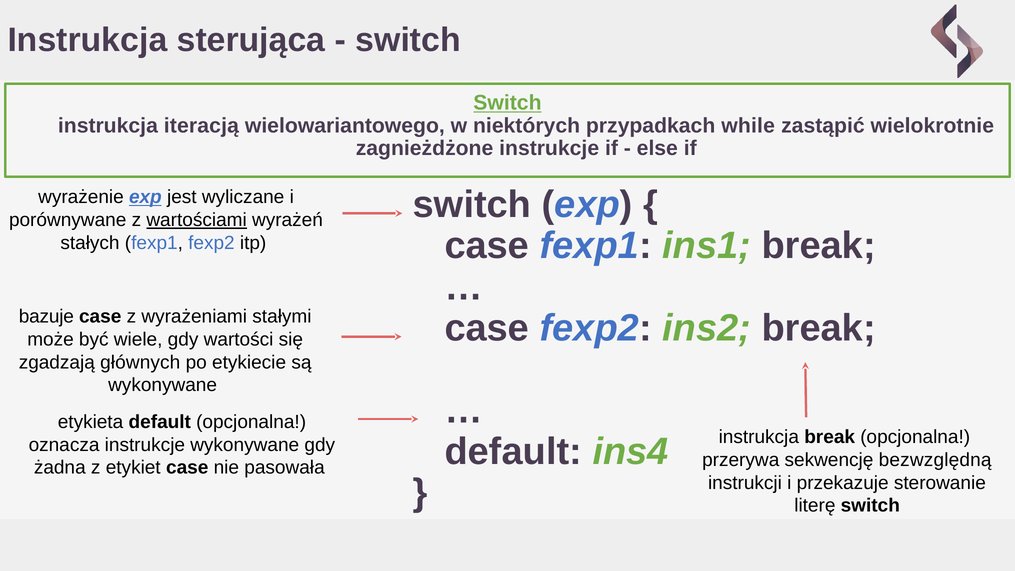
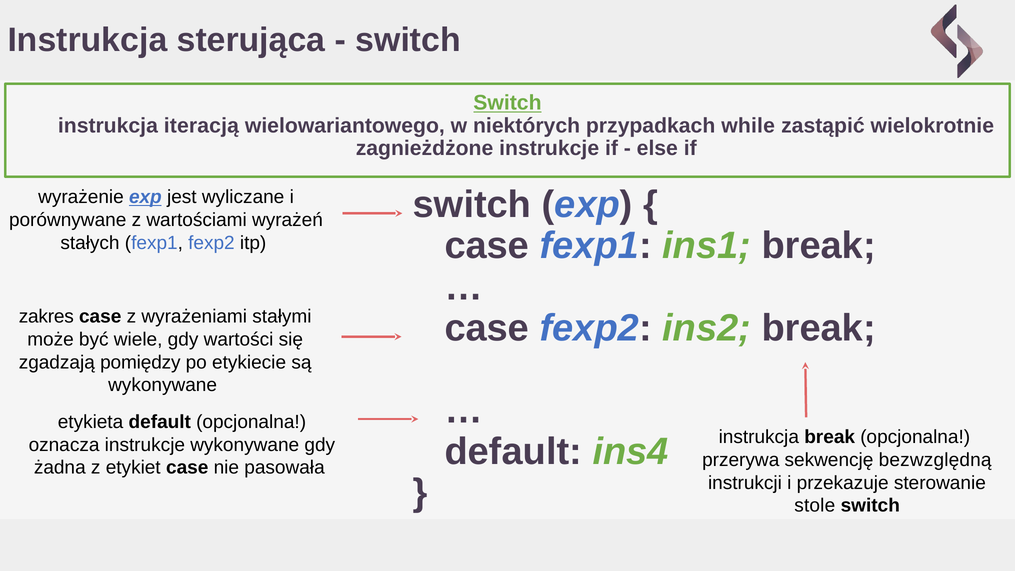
wartościami underline: present -> none
bazuje: bazuje -> zakres
głównych: głównych -> pomiędzy
literę: literę -> stole
